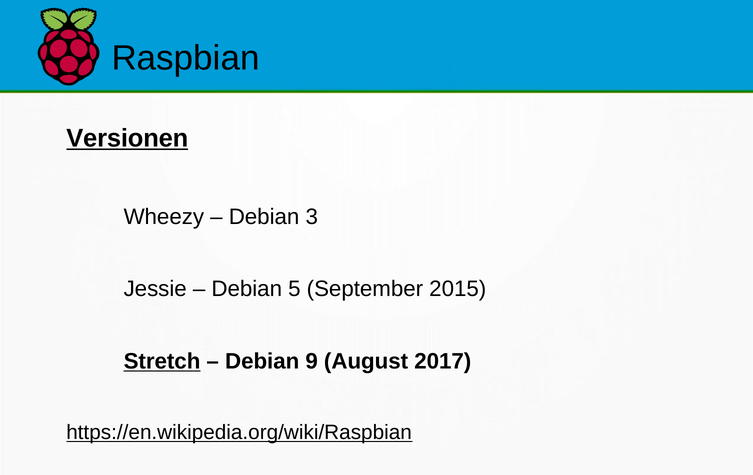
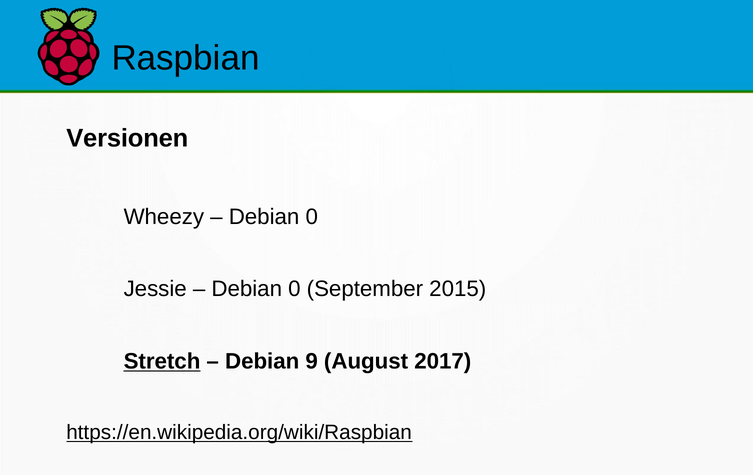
Versionen underline: present -> none
3 at (312, 216): 3 -> 0
5 at (294, 289): 5 -> 0
